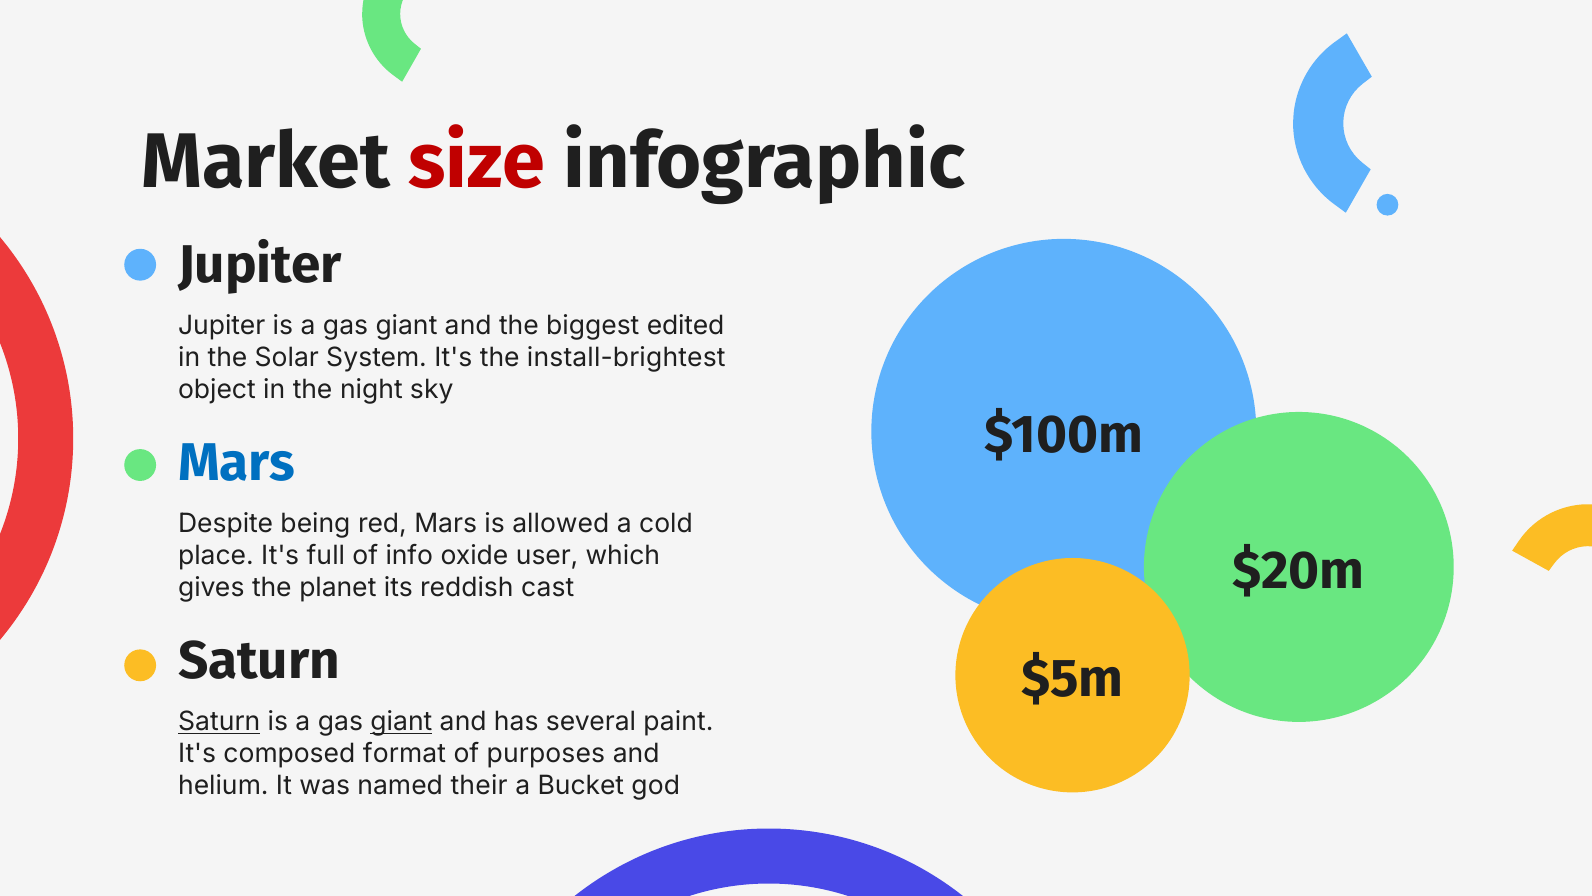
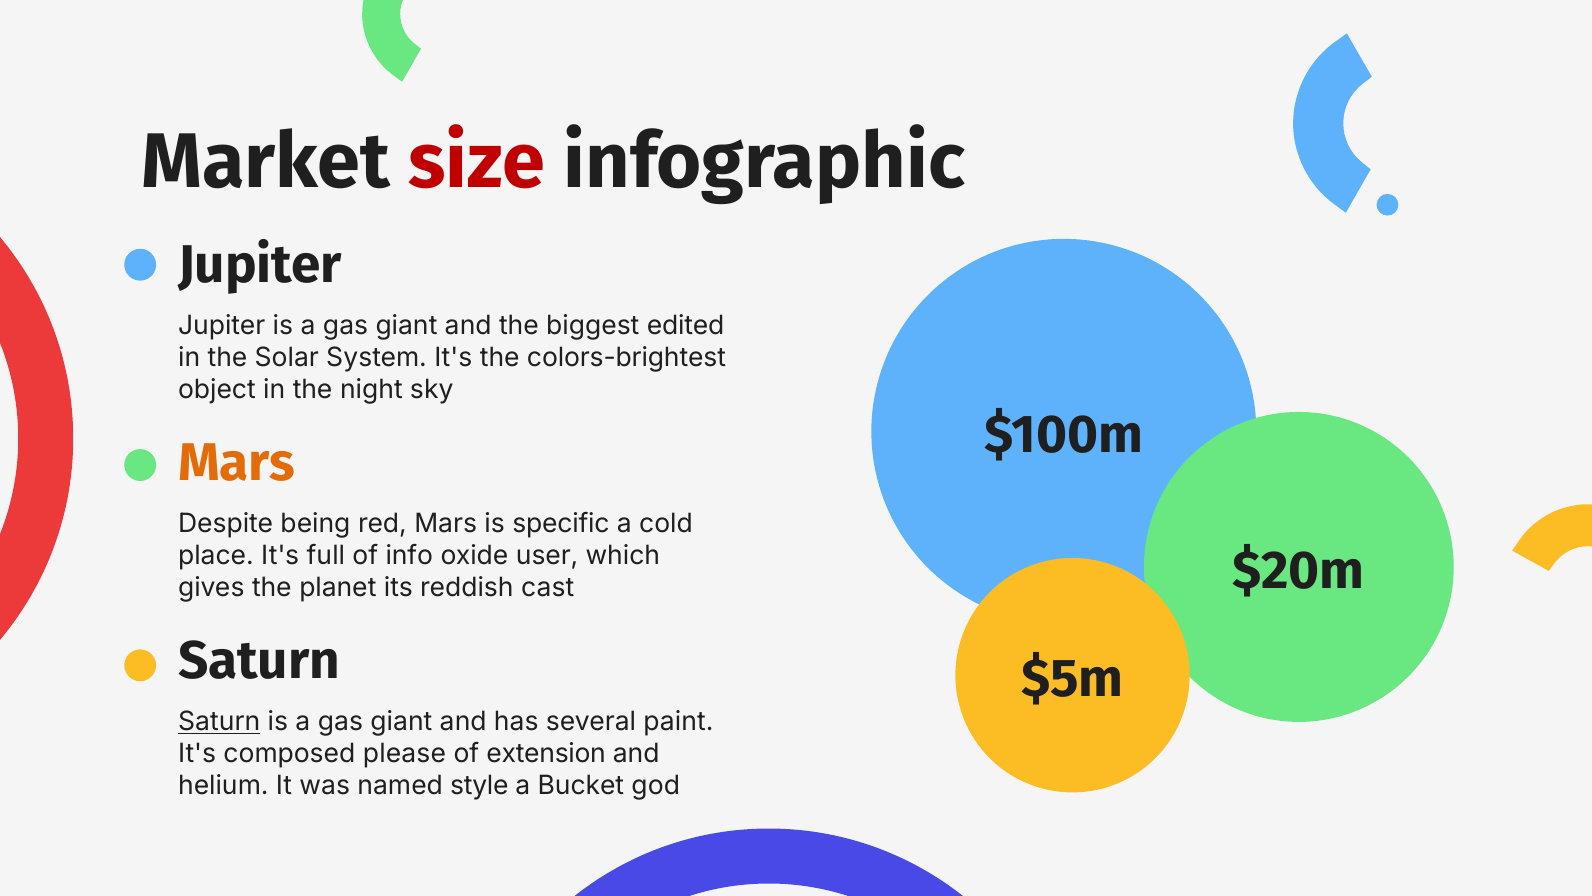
install-brightest: install-brightest -> colors-brightest
Mars at (237, 463) colour: blue -> orange
allowed: allowed -> specific
giant at (401, 722) underline: present -> none
format: format -> please
purposes: purposes -> extension
their: their -> style
